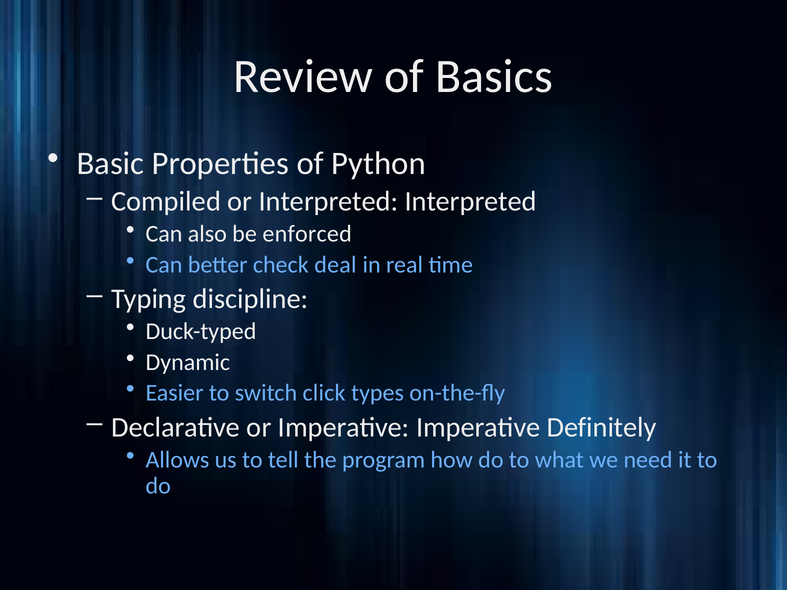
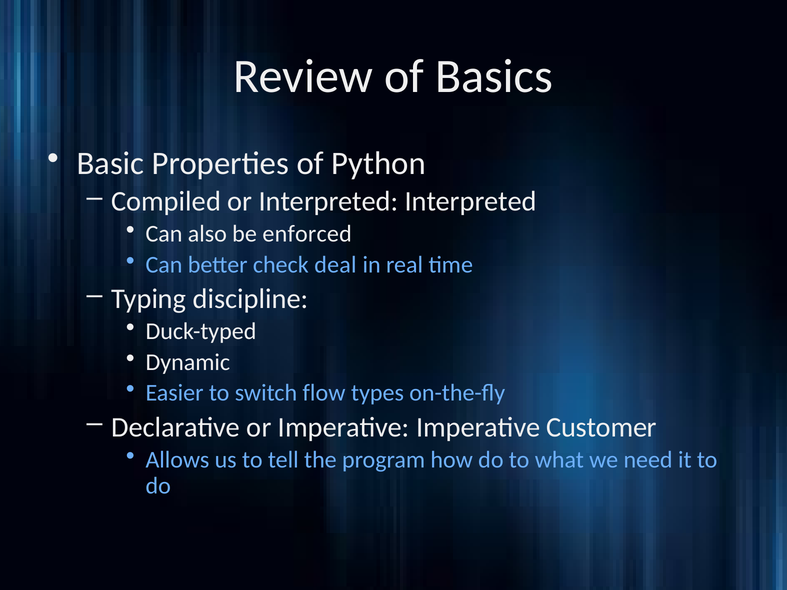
click: click -> flow
Definitely: Definitely -> Customer
